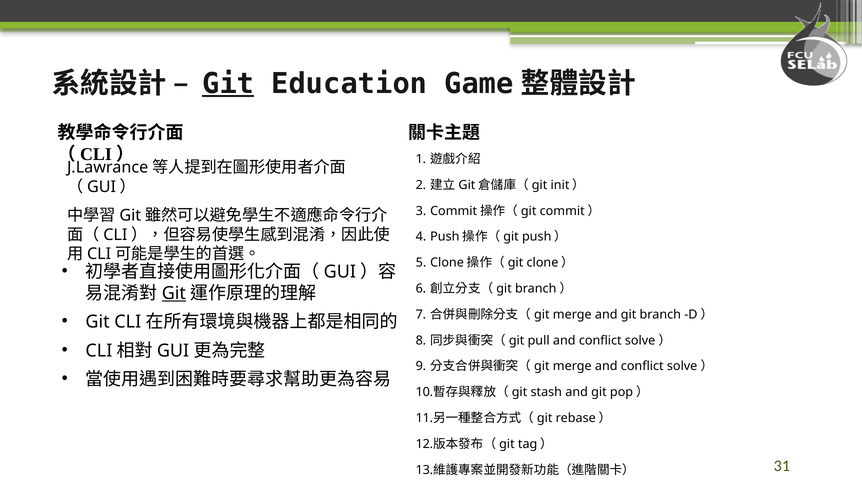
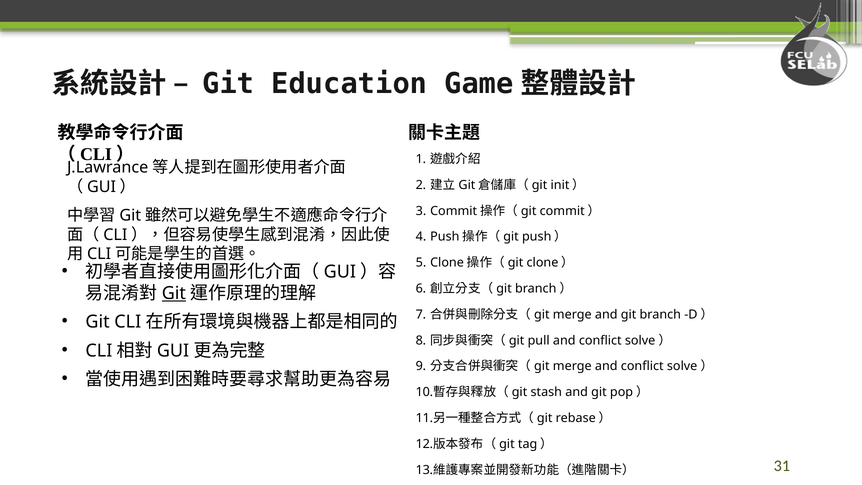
Git at (228, 84) underline: present -> none
